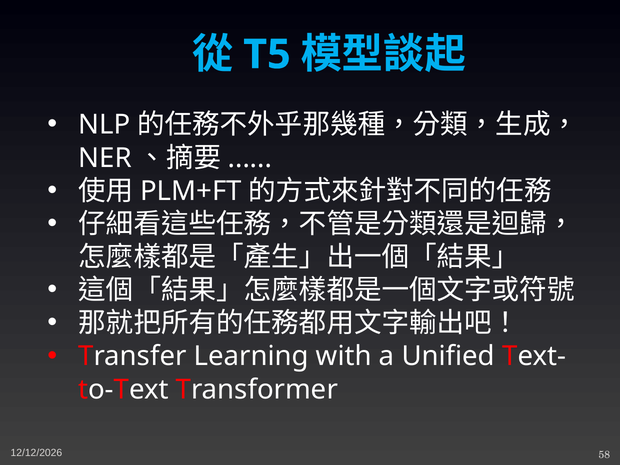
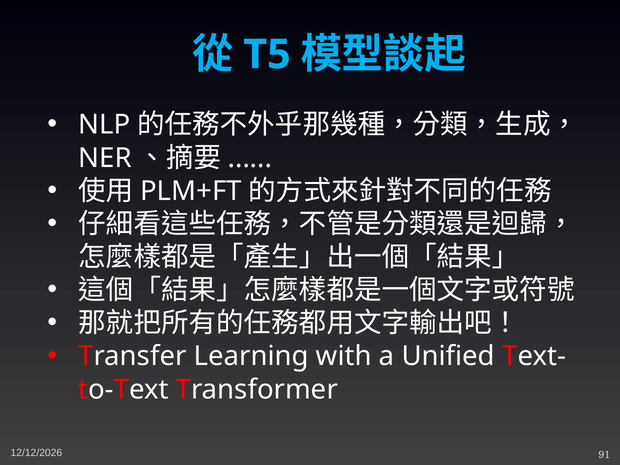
58: 58 -> 91
